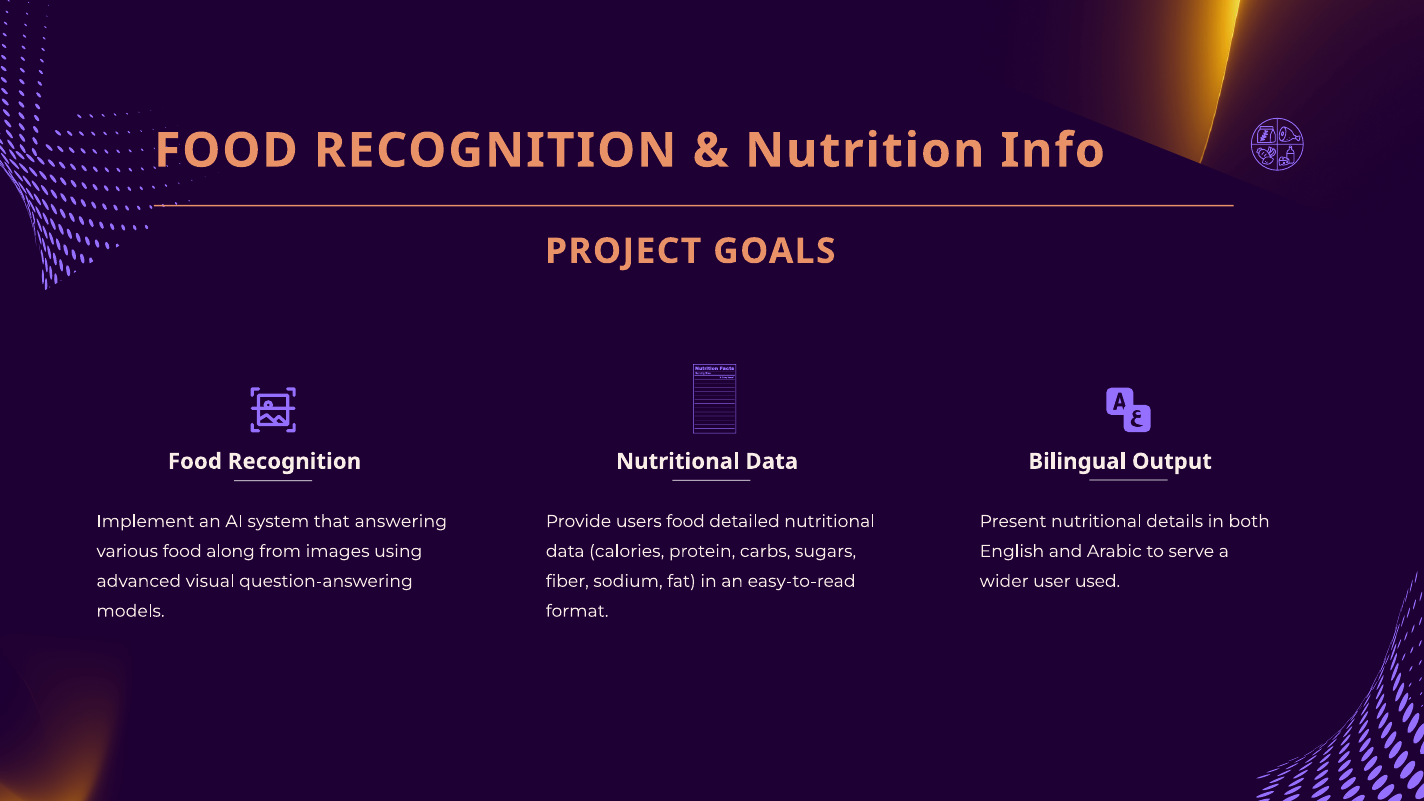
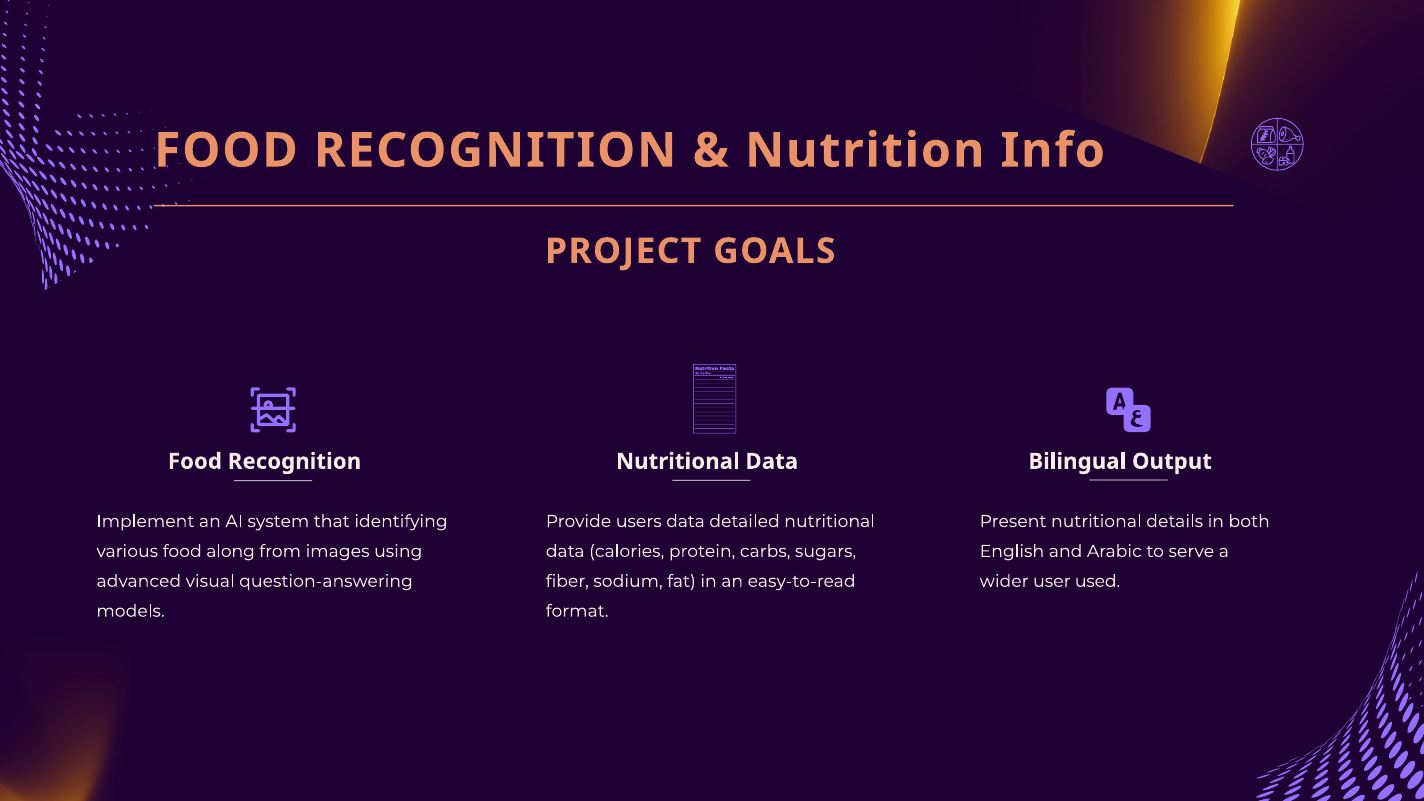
answering: answering -> identifying
users food: food -> data
